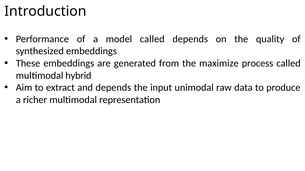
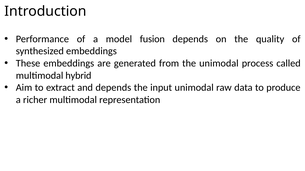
model called: called -> fusion
the maximize: maximize -> unimodal
